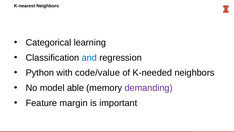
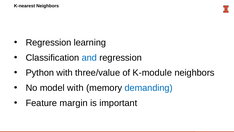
Categorical at (48, 42): Categorical -> Regression
code/value: code/value -> three/value
K-needed: K-needed -> K-module
model able: able -> with
demanding colour: purple -> blue
